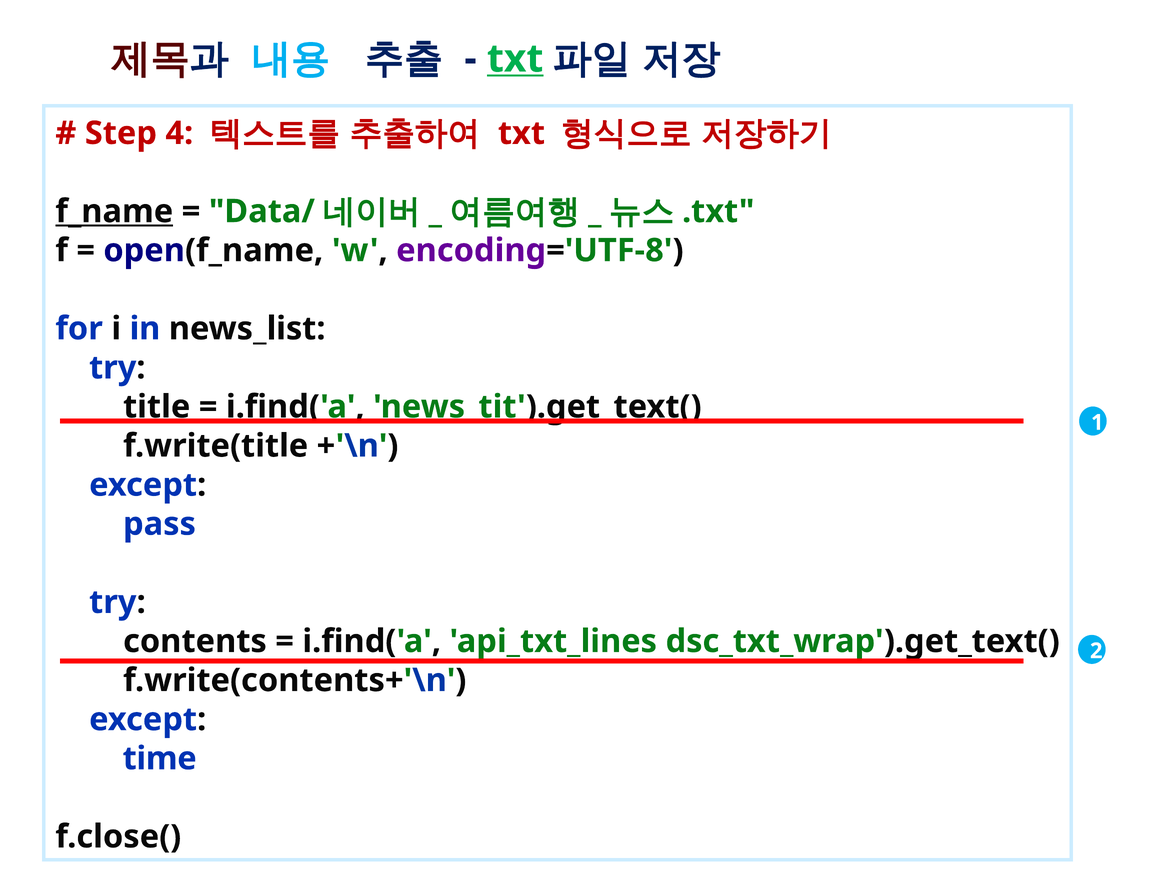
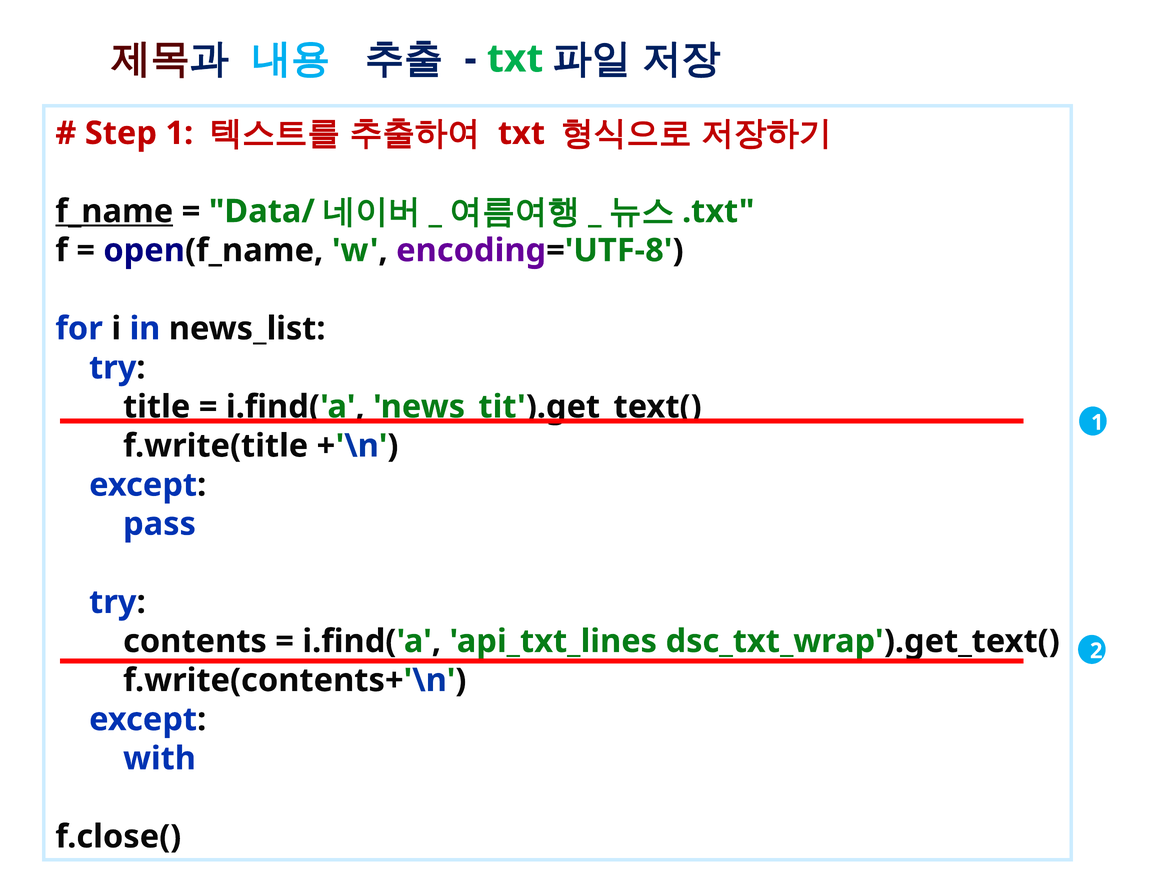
txt at (515, 59) underline: present -> none
Step 4: 4 -> 1
time: time -> with
